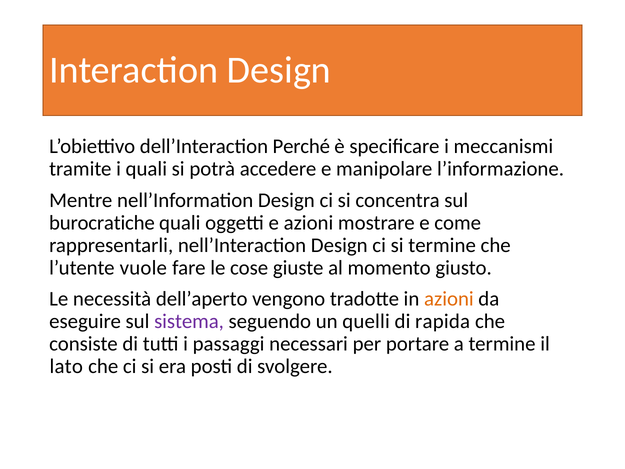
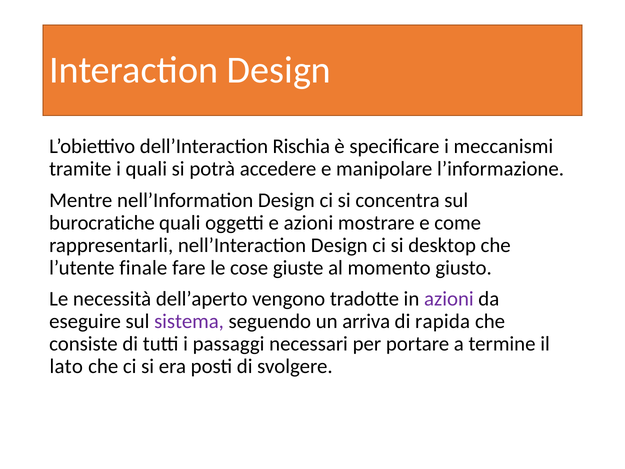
Perché: Perché -> Rischia
si termine: termine -> desktop
vuole: vuole -> finale
azioni at (449, 299) colour: orange -> purple
quelli: quelli -> arriva
